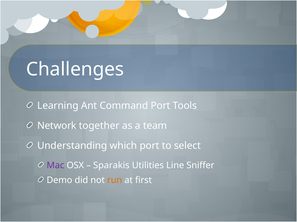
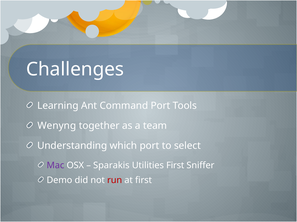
Network: Network -> Wenyng
Utilities Line: Line -> First
run colour: orange -> red
